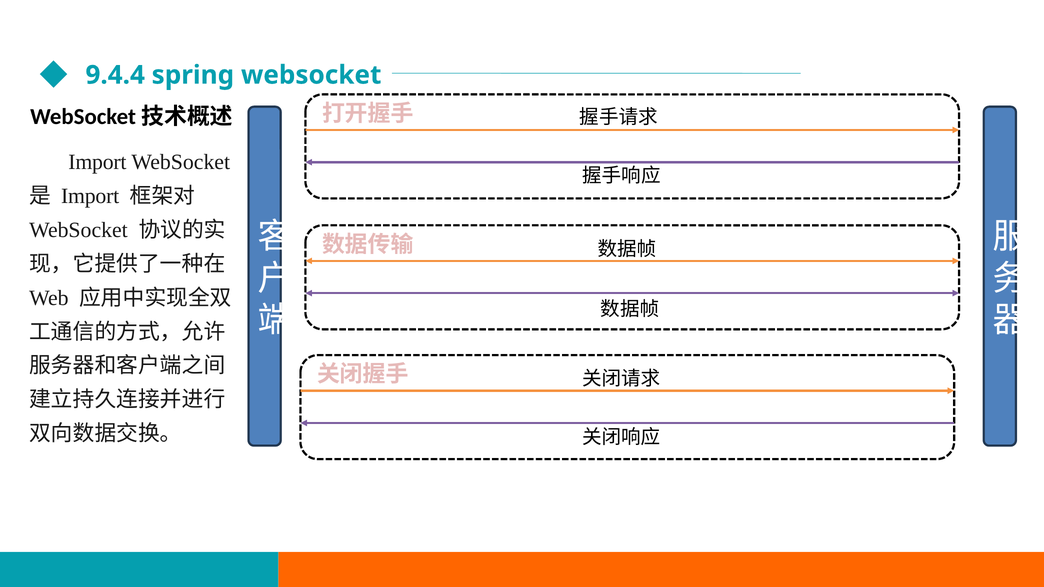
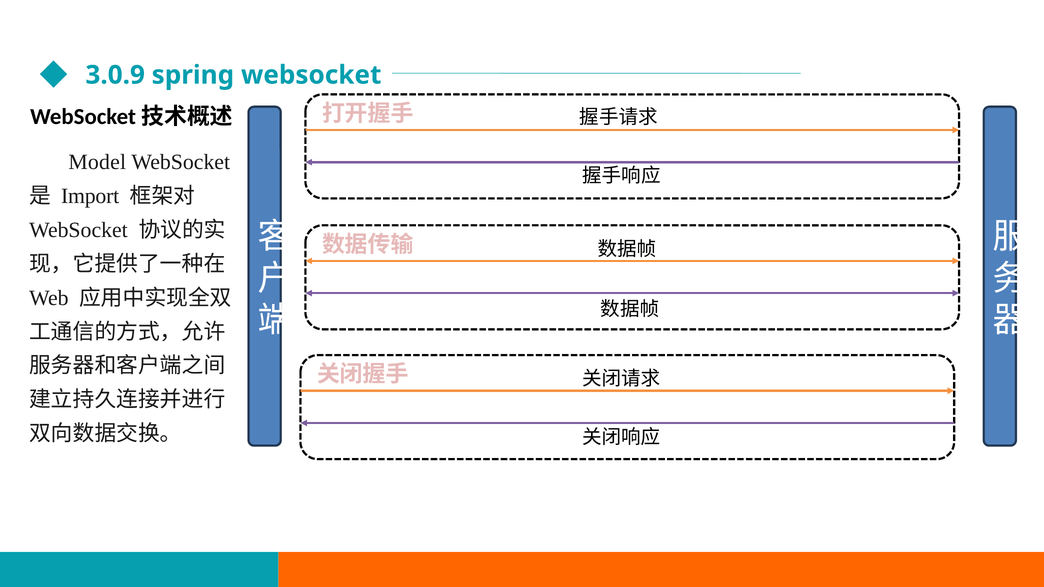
9.4.4: 9.4.4 -> 3.0.9
Import at (97, 162): Import -> Model
